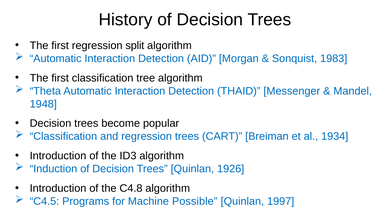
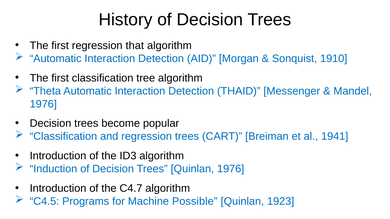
split: split -> that
1983: 1983 -> 1910
1948 at (43, 104): 1948 -> 1976
1934: 1934 -> 1941
Quinlan 1926: 1926 -> 1976
C4.8: C4.8 -> C4.7
1997: 1997 -> 1923
